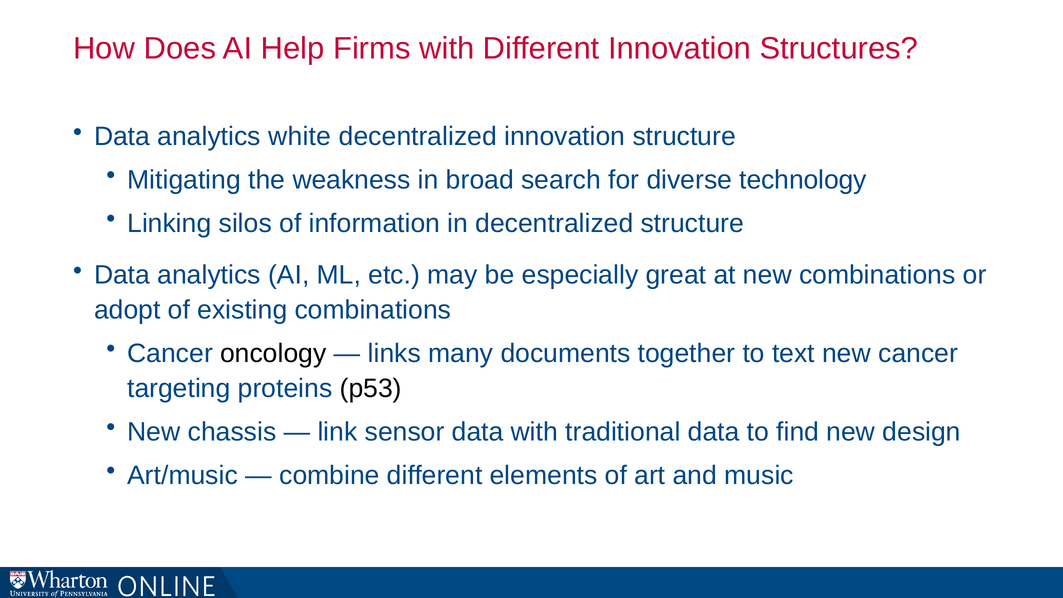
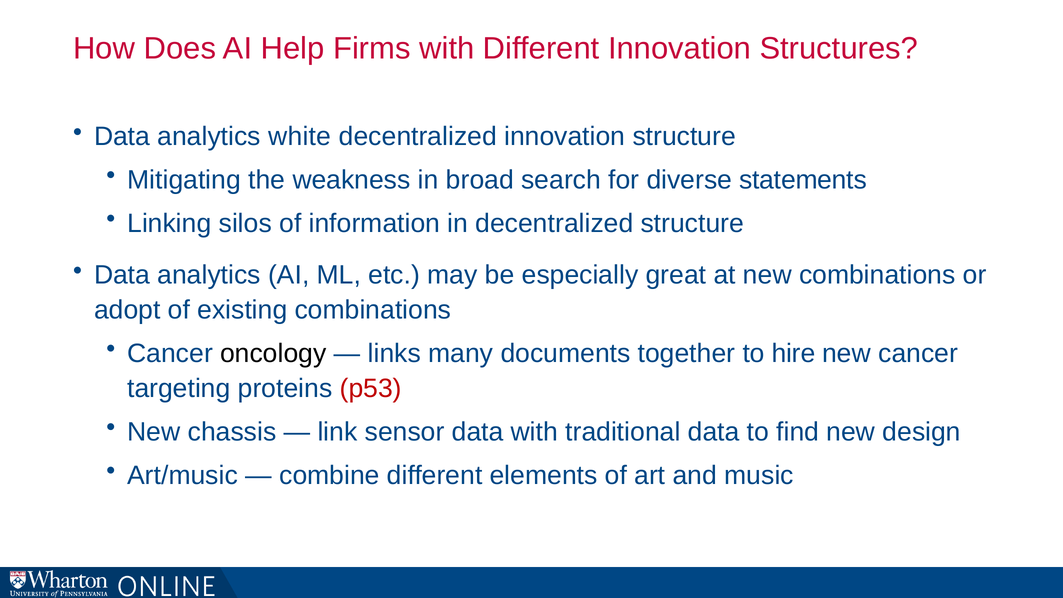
technology: technology -> statements
text: text -> hire
p53 colour: black -> red
